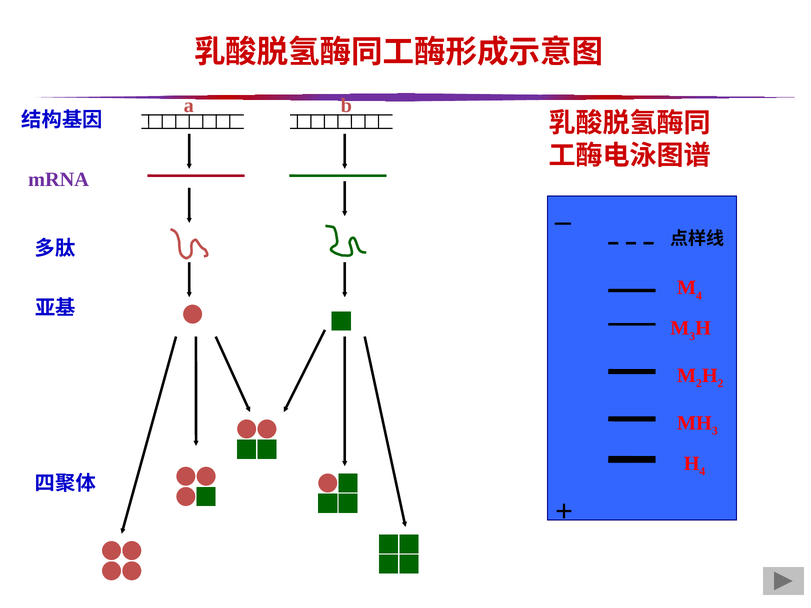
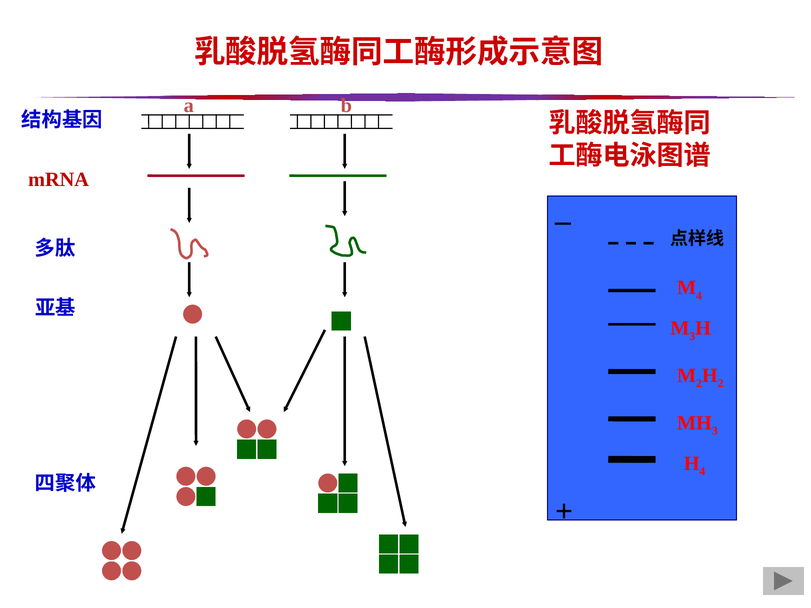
mRNA colour: purple -> red
